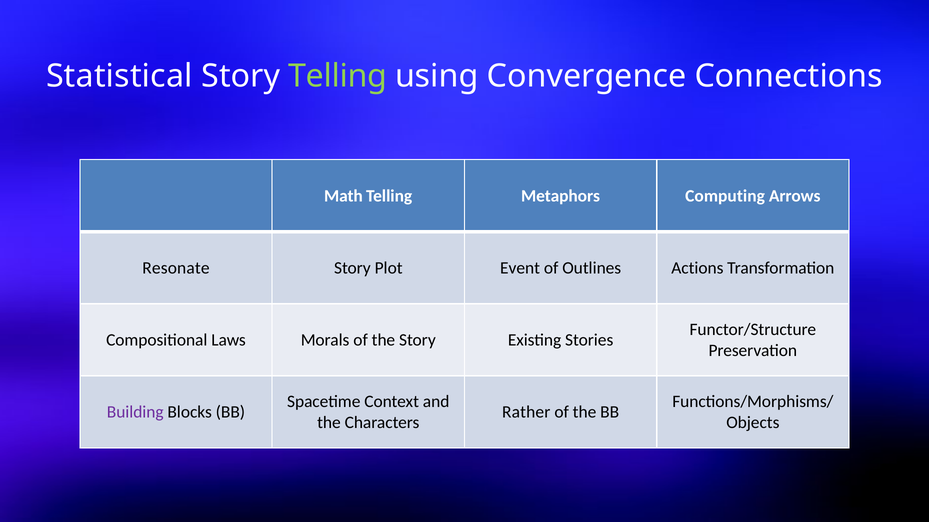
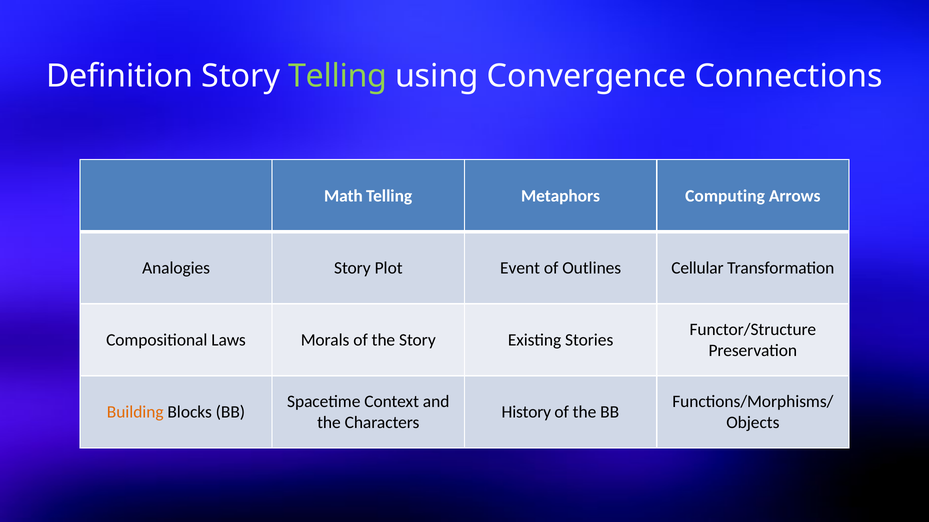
Statistical: Statistical -> Definition
Resonate: Resonate -> Analogies
Actions: Actions -> Cellular
Building colour: purple -> orange
Rather: Rather -> History
